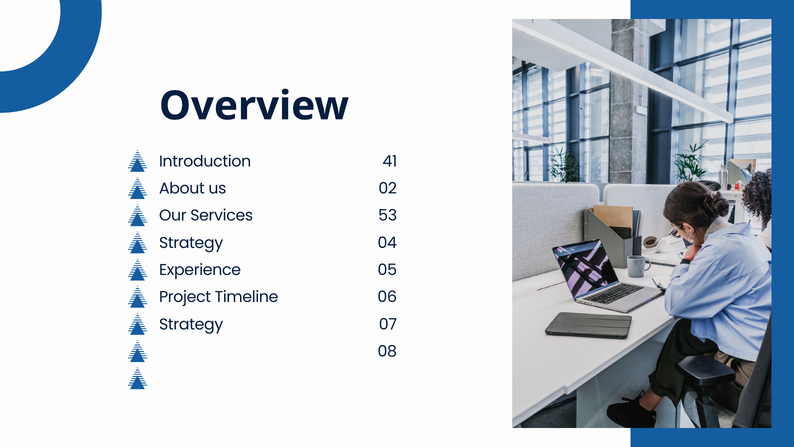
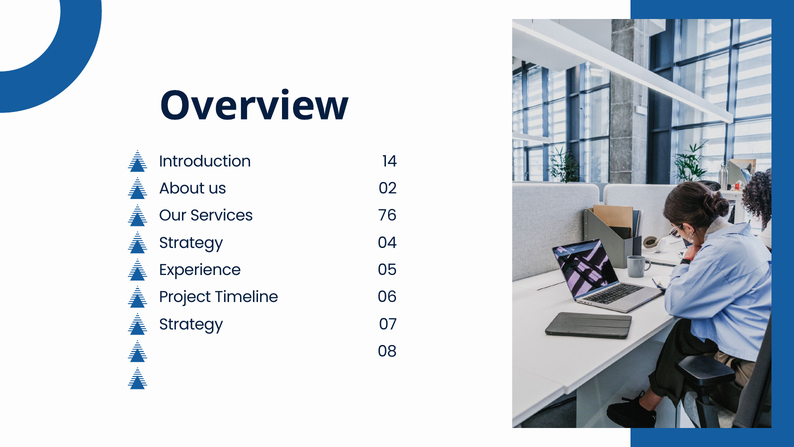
41: 41 -> 14
53: 53 -> 76
